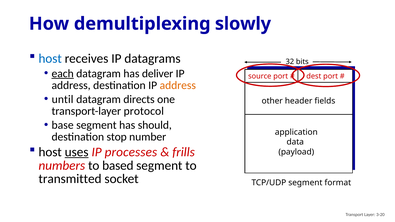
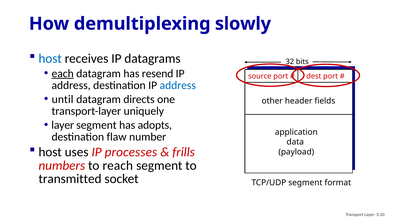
deliver: deliver -> resend
address at (178, 85) colour: orange -> blue
protocol: protocol -> uniquely
base at (63, 125): base -> layer
should: should -> adopts
stop: stop -> flaw
uses underline: present -> none
based: based -> reach
